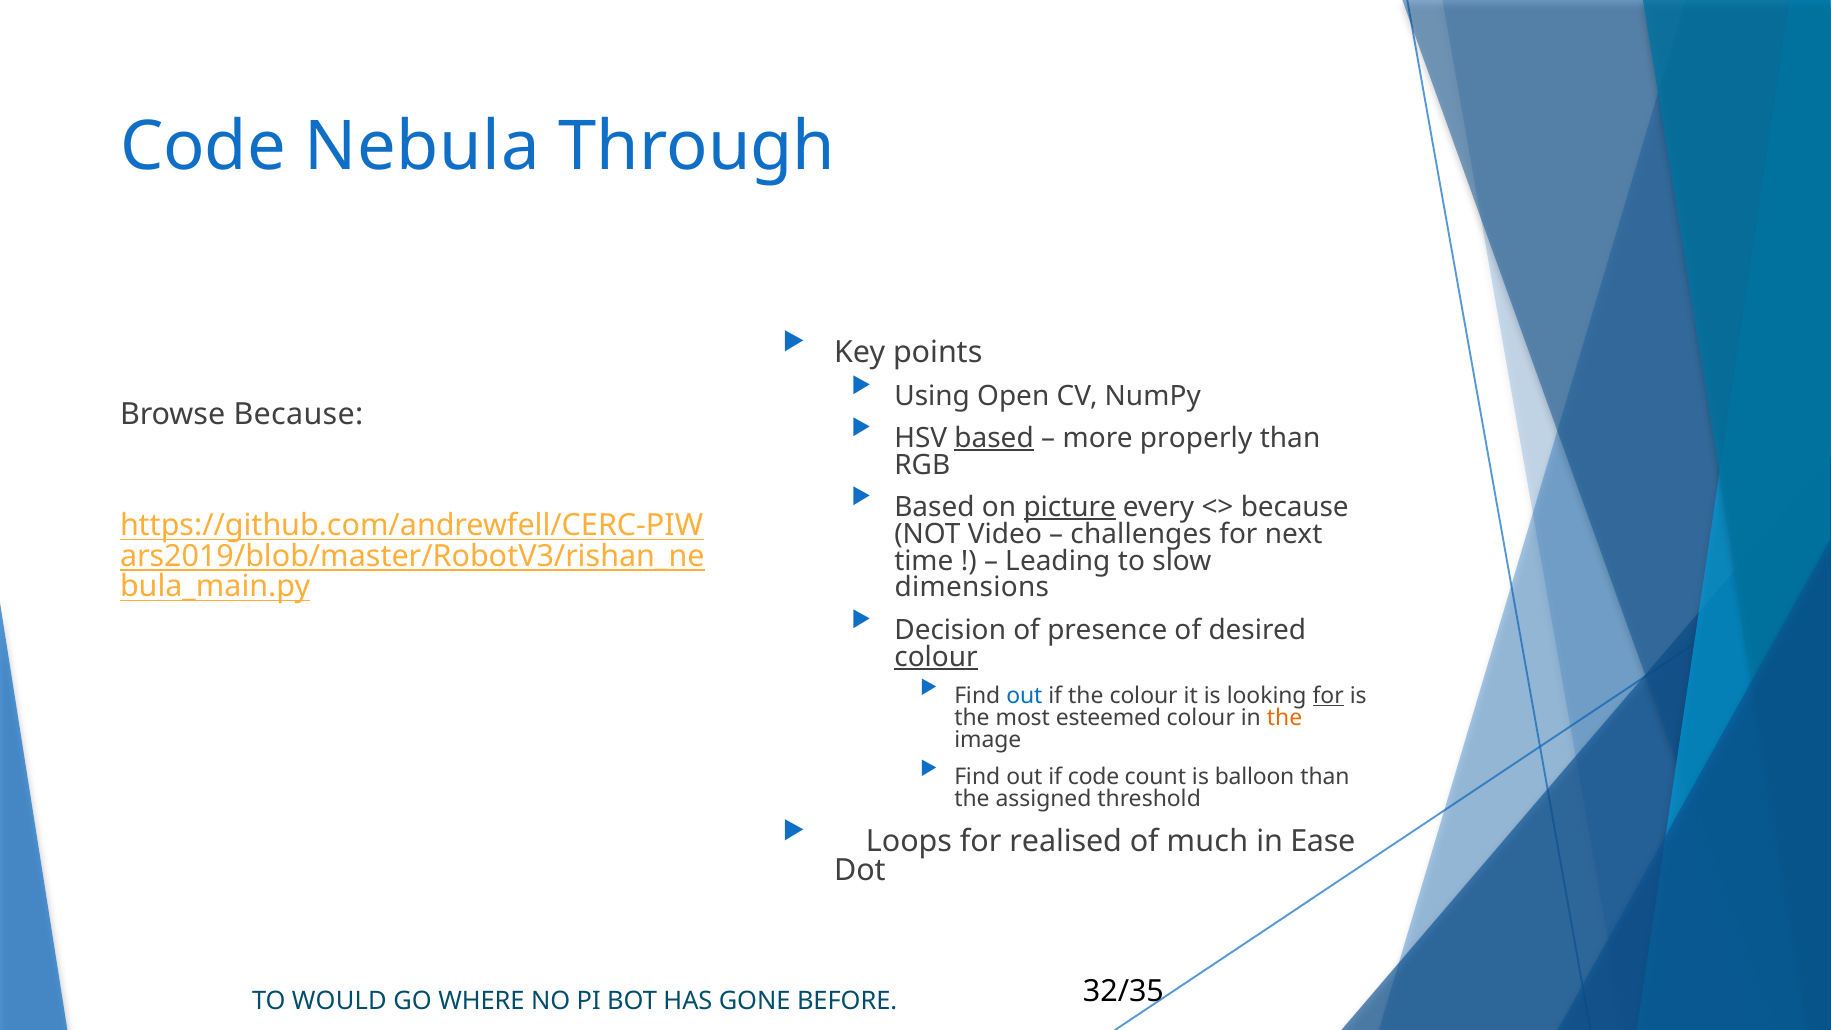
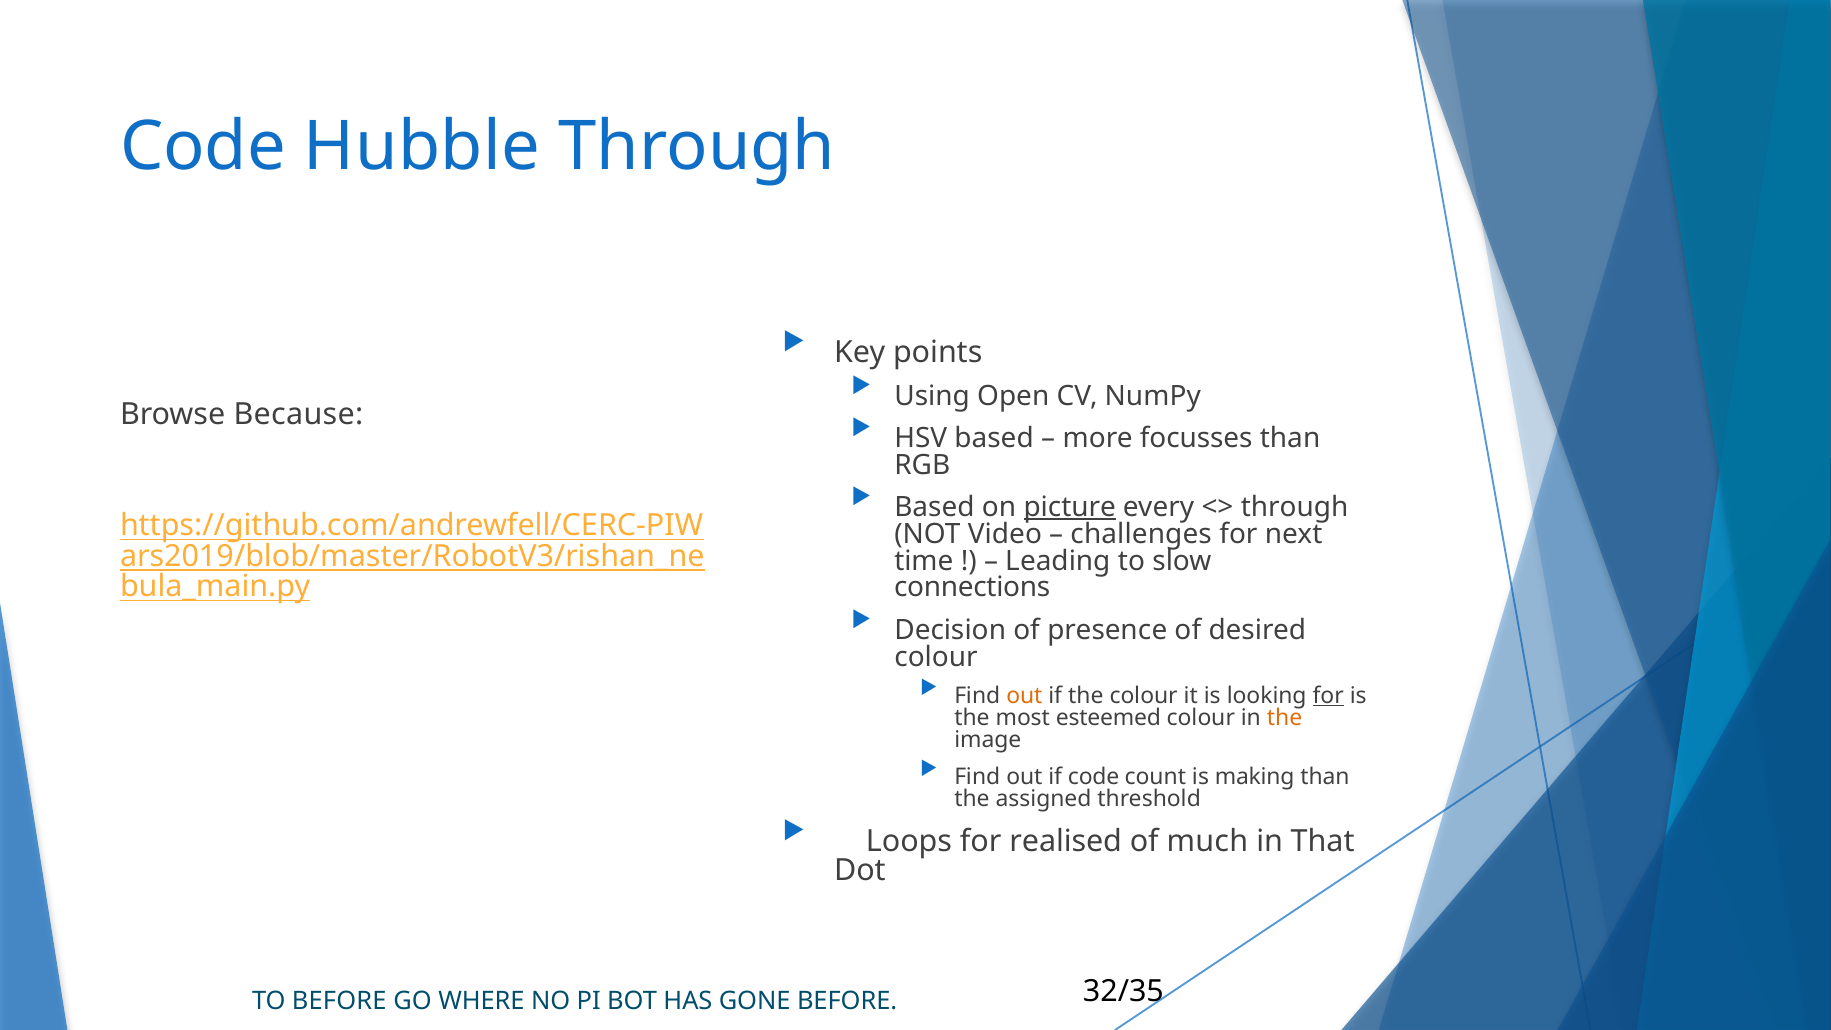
Nebula: Nebula -> Hubble
based at (994, 438) underline: present -> none
properly: properly -> focusses
because at (1295, 507): because -> through
dimensions: dimensions -> connections
colour at (936, 657) underline: present -> none
out at (1024, 696) colour: blue -> orange
balloon: balloon -> making
Ease: Ease -> That
TO WOULD: WOULD -> BEFORE
